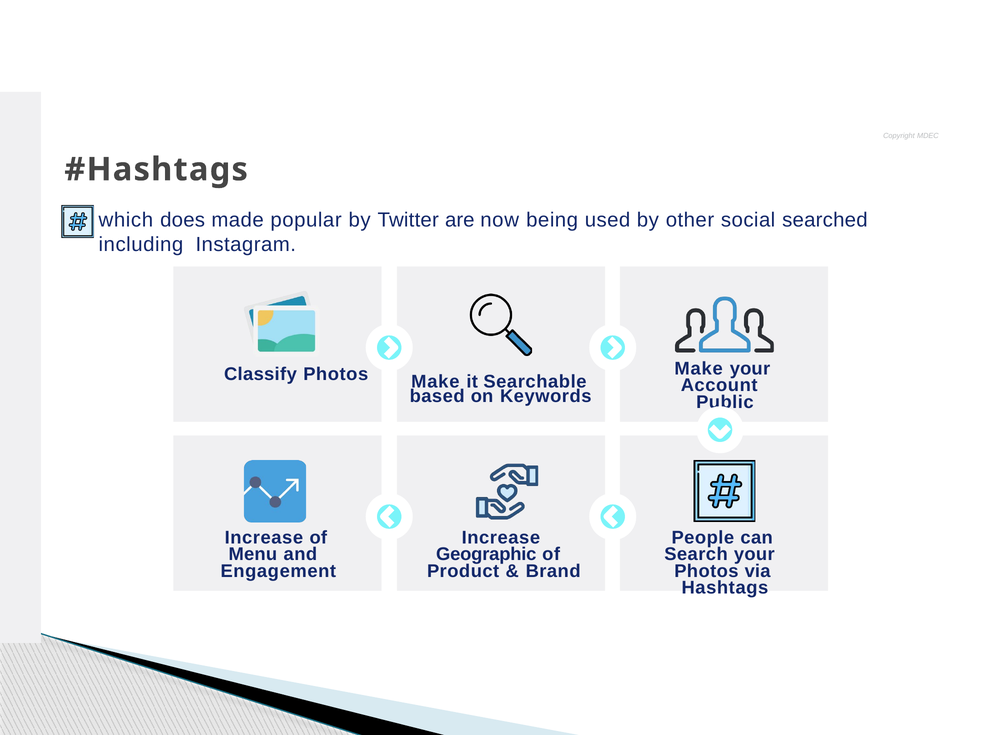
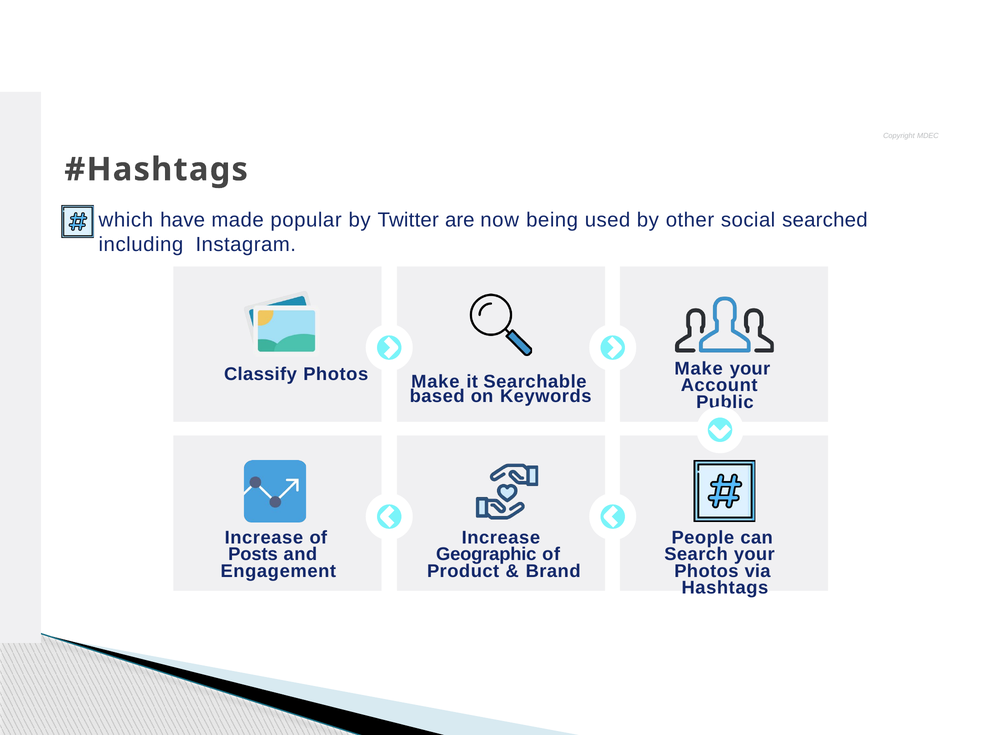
does: does -> have
Menu: Menu -> Posts
